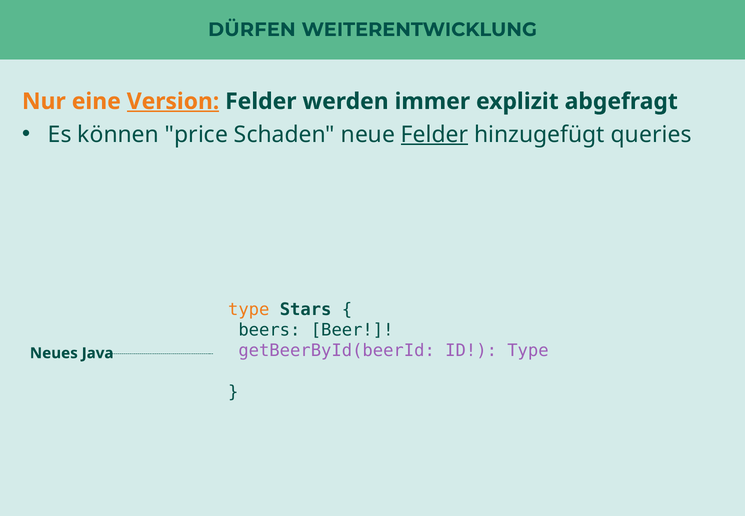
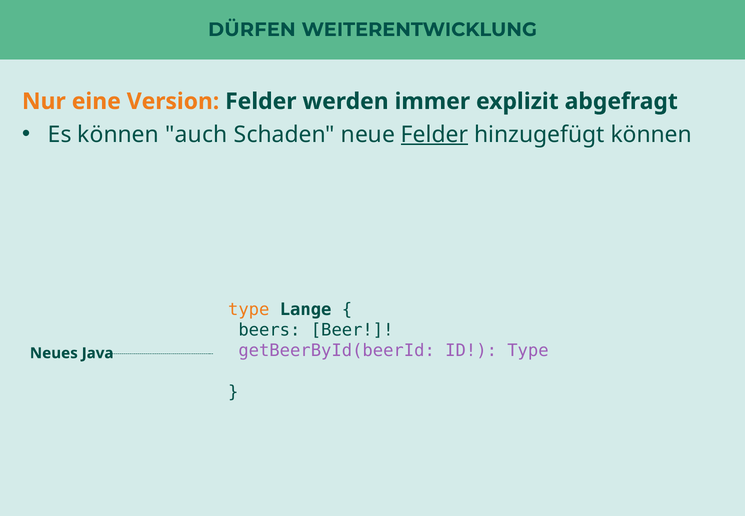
Version underline: present -> none
price: price -> auch
hinzugefügt queries: queries -> können
Stars: Stars -> Lange
